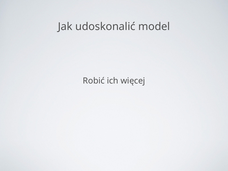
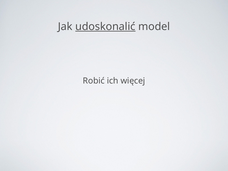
udoskonalić underline: none -> present
